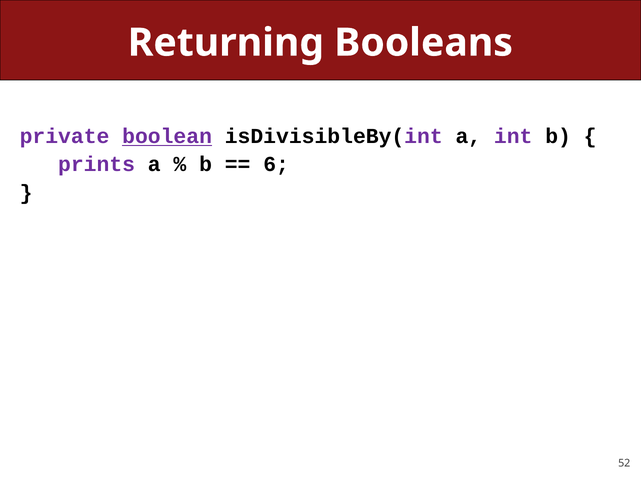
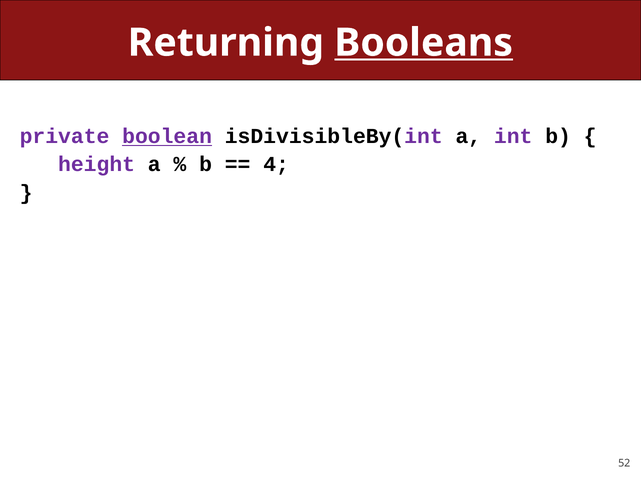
Booleans underline: none -> present
prints: prints -> height
6: 6 -> 4
